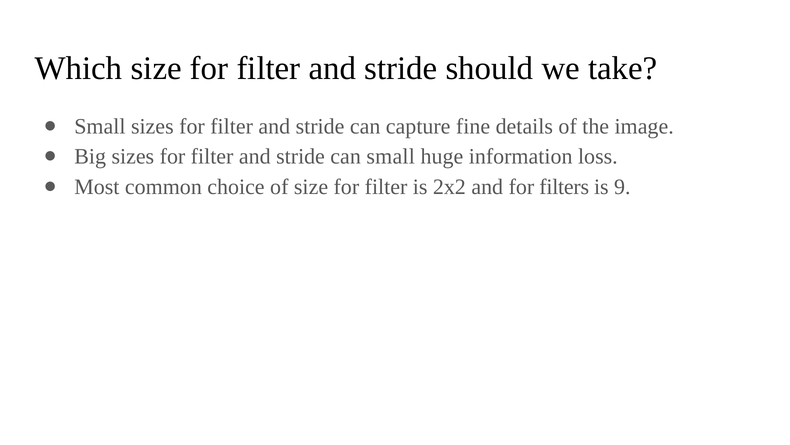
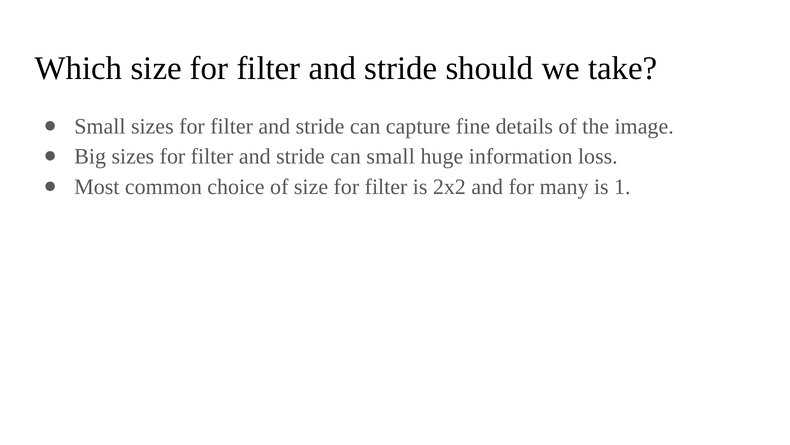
filters: filters -> many
9: 9 -> 1
